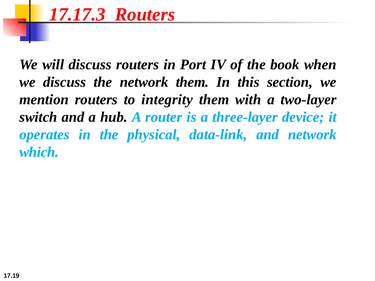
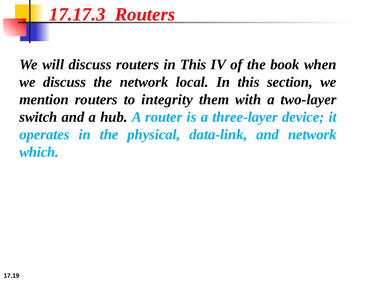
routers in Port: Port -> This
network them: them -> local
